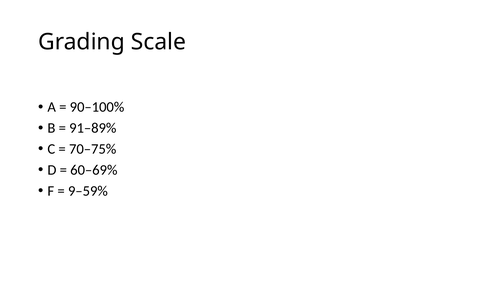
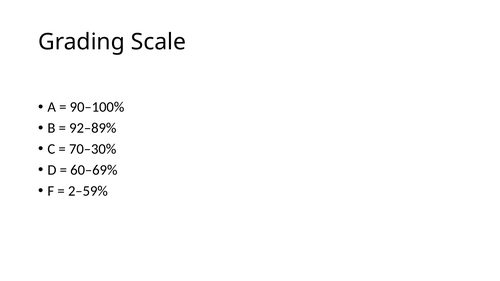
91–89%: 91–89% -> 92–89%
70–75%: 70–75% -> 70–30%
9–59%: 9–59% -> 2–59%
